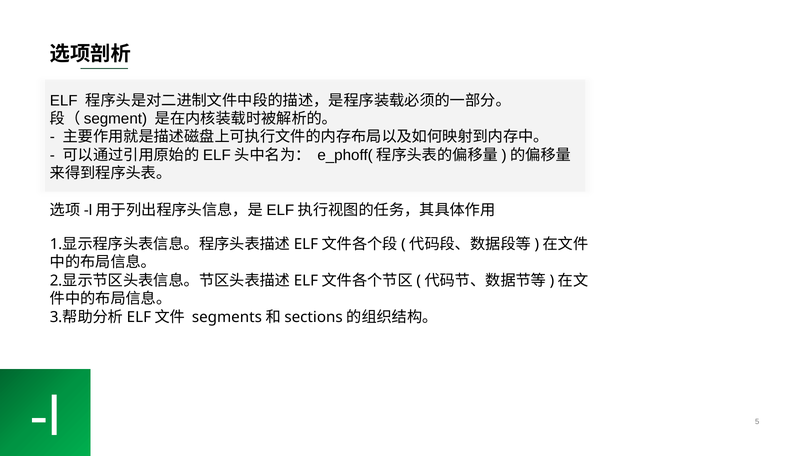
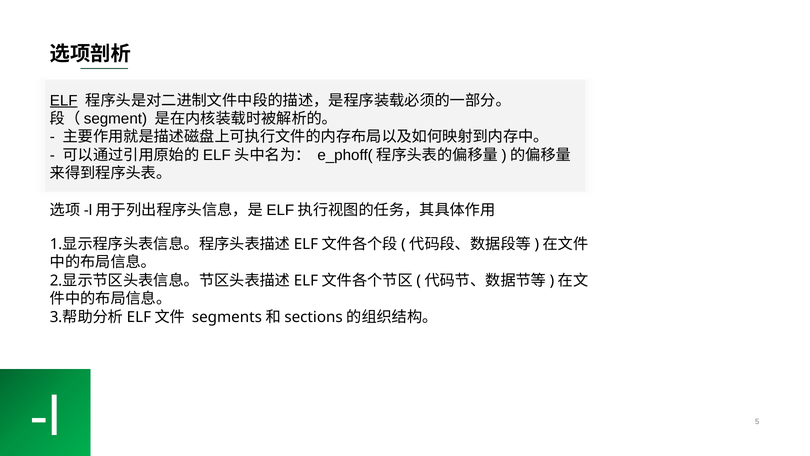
ELF underline: none -> present
